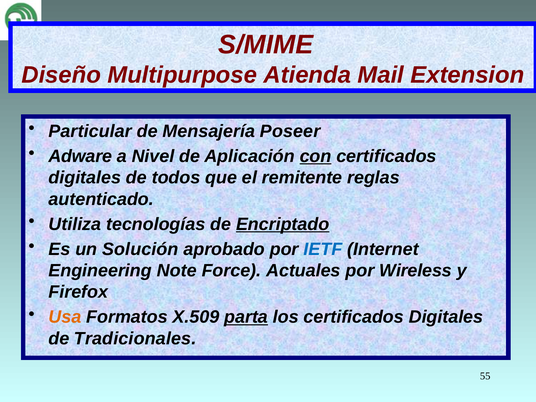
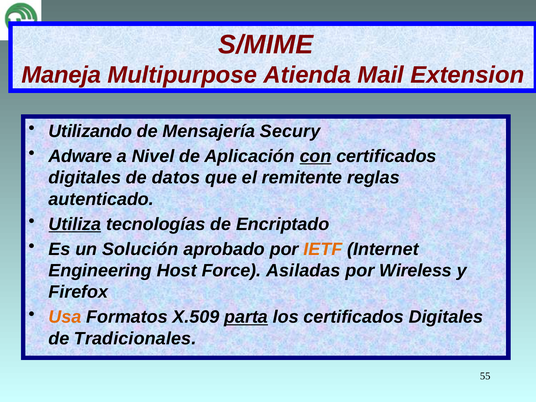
Diseño: Diseño -> Maneja
Particular: Particular -> Utilizando
Poseer: Poseer -> Secury
todos: todos -> datos
Utiliza underline: none -> present
Encriptado underline: present -> none
IETF colour: blue -> orange
Note: Note -> Host
Actuales: Actuales -> Asiladas
